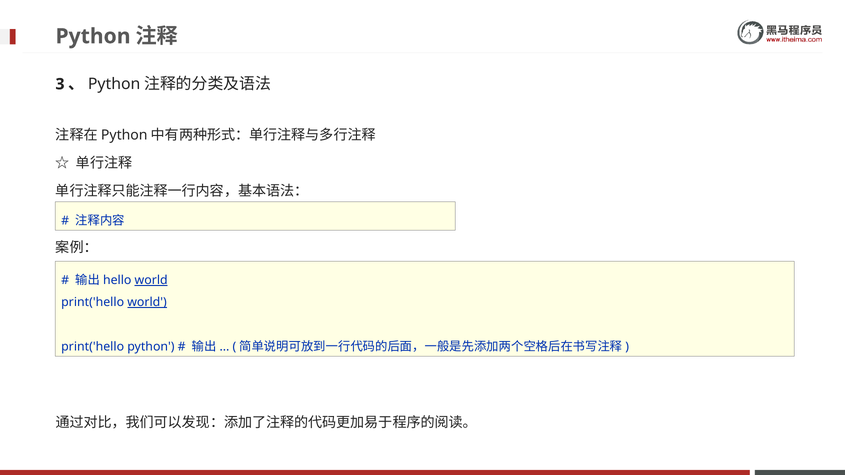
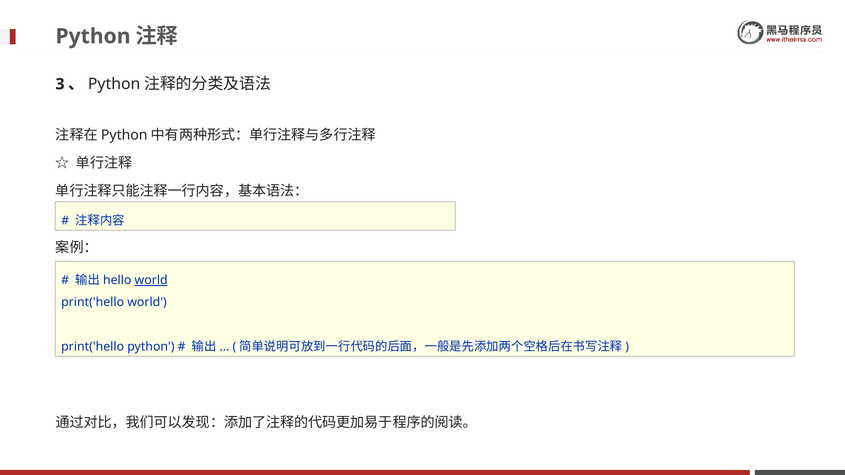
world at (147, 302) underline: present -> none
